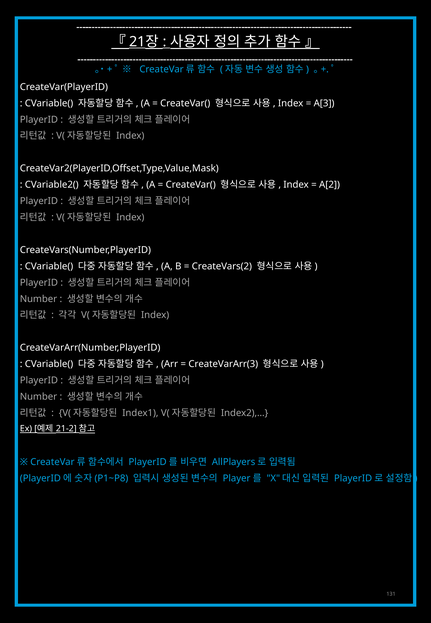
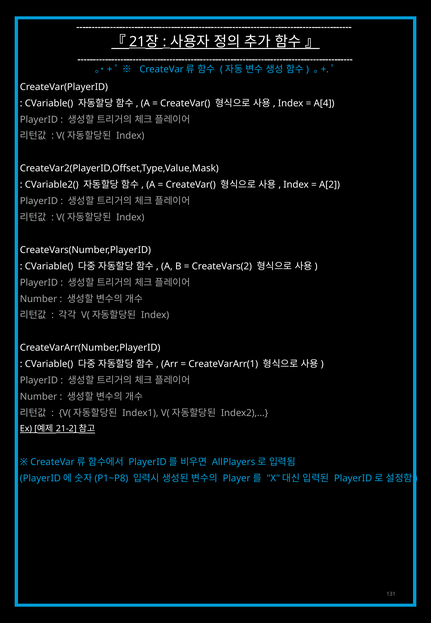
A[3: A[3 -> A[4
CreateVarArr(3: CreateVarArr(3 -> CreateVarArr(1
